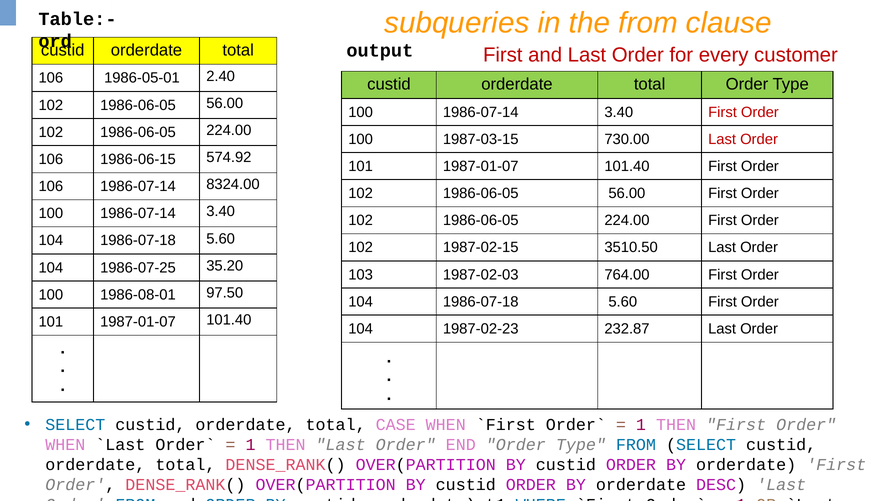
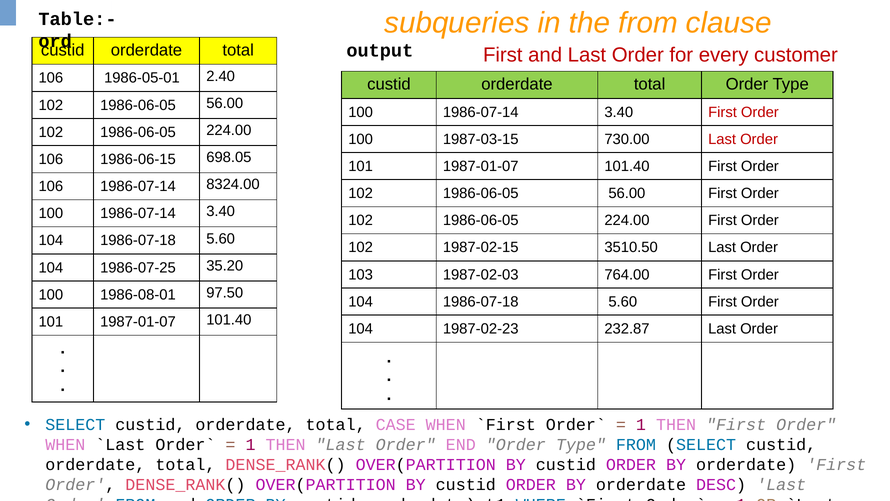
574.92: 574.92 -> 698.05
